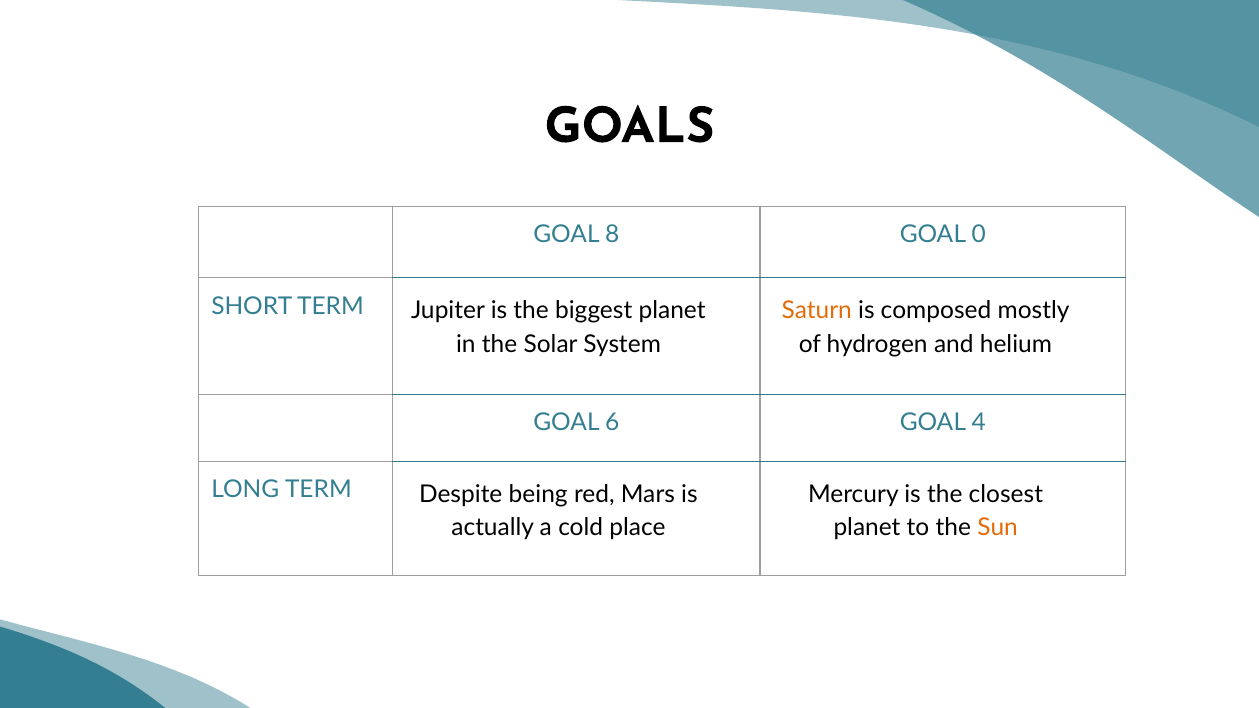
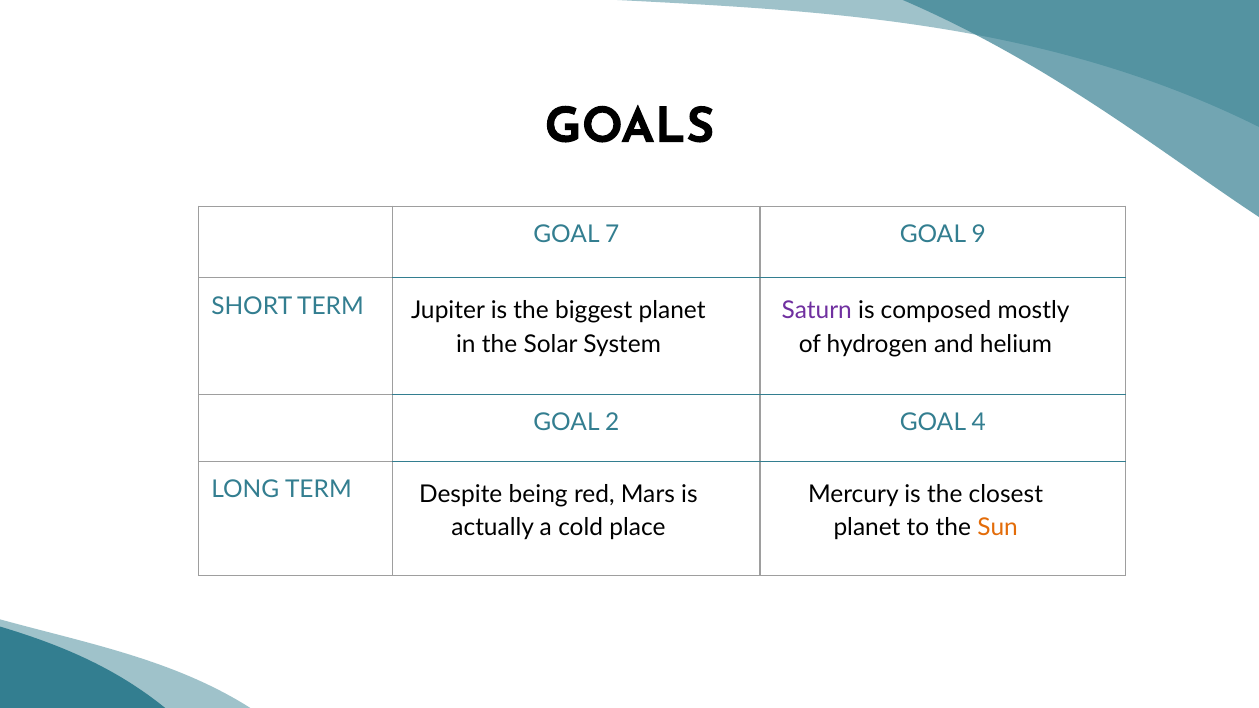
8: 8 -> 7
0: 0 -> 9
Saturn colour: orange -> purple
6: 6 -> 2
